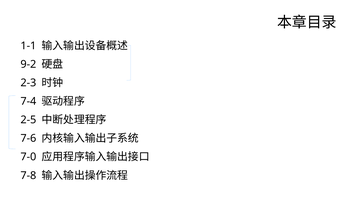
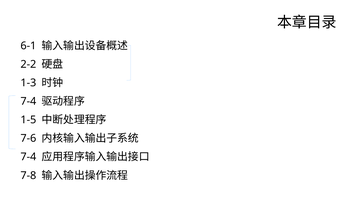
1-1: 1-1 -> 6-1
9-2: 9-2 -> 2-2
2-3: 2-3 -> 1-3
2-5: 2-5 -> 1-5
7-0 at (28, 157): 7-0 -> 7-4
